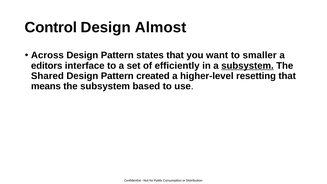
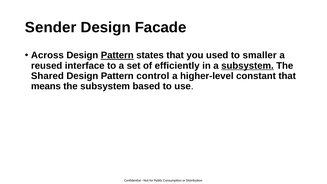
Control: Control -> Sender
Almost: Almost -> Facade
Pattern at (117, 55) underline: none -> present
want: want -> used
editors: editors -> reused
created: created -> control
resetting: resetting -> constant
